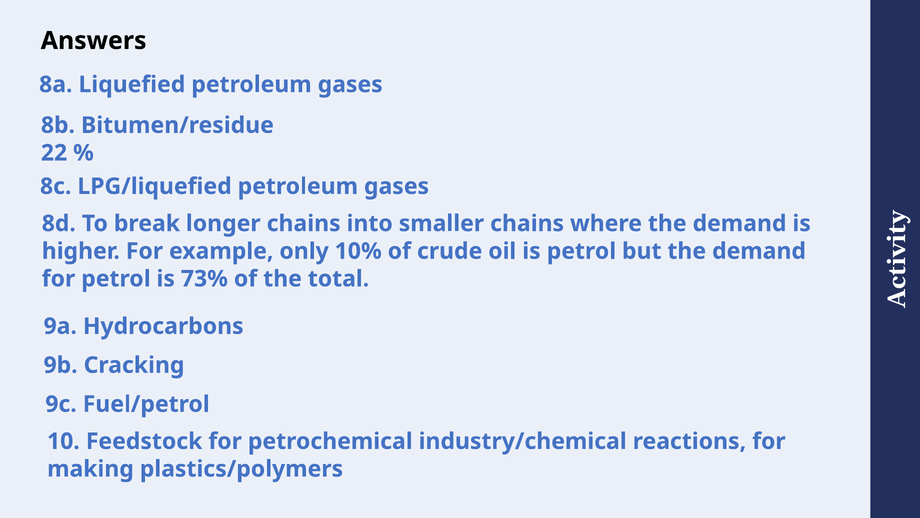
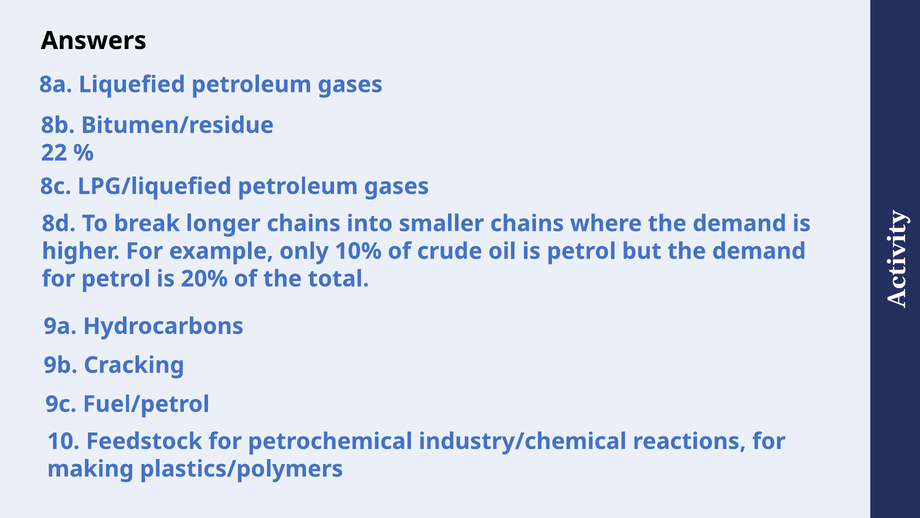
73%: 73% -> 20%
